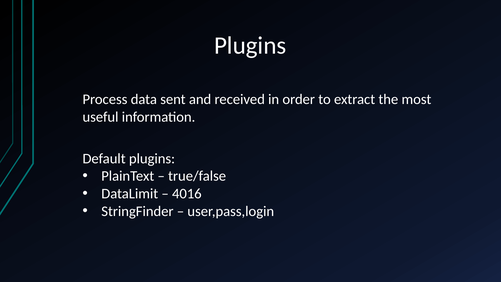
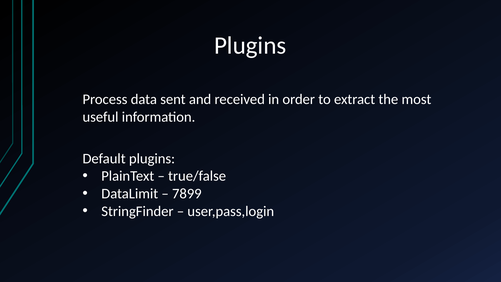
4016: 4016 -> 7899
